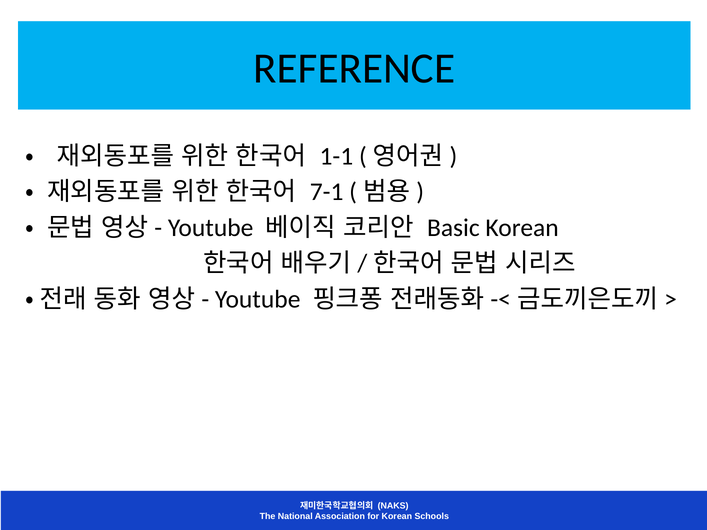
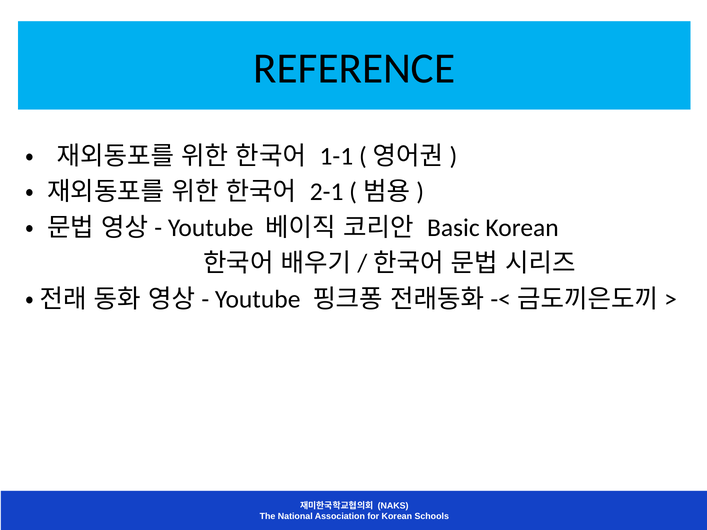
7-1: 7-1 -> 2-1
